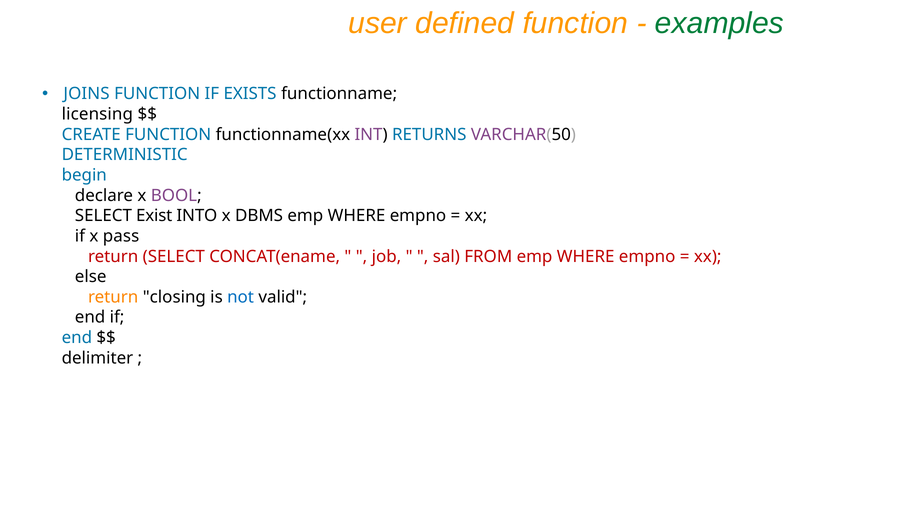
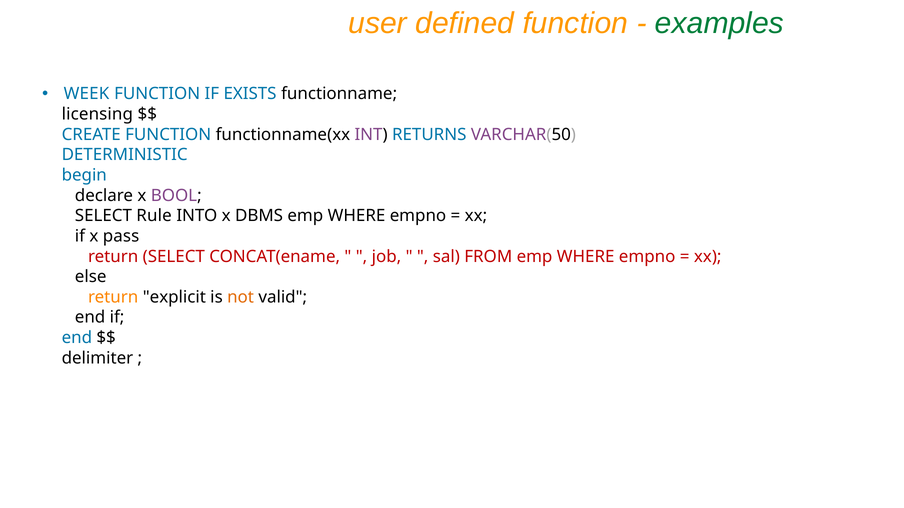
JOINS: JOINS -> WEEK
Exist: Exist -> Rule
closing: closing -> explicit
not colour: blue -> orange
